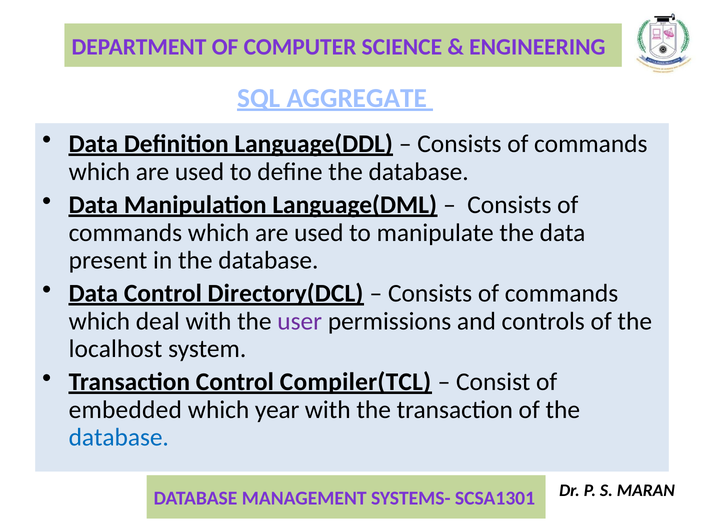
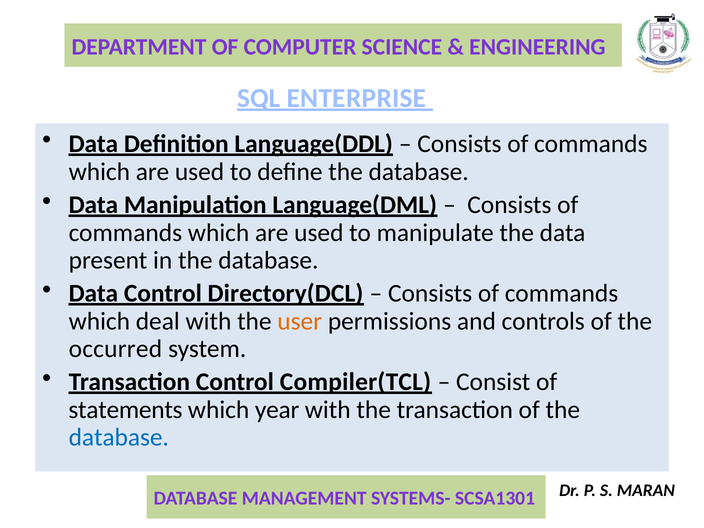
AGGREGATE: AGGREGATE -> ENTERPRISE
user colour: purple -> orange
localhost: localhost -> occurred
embedded: embedded -> statements
